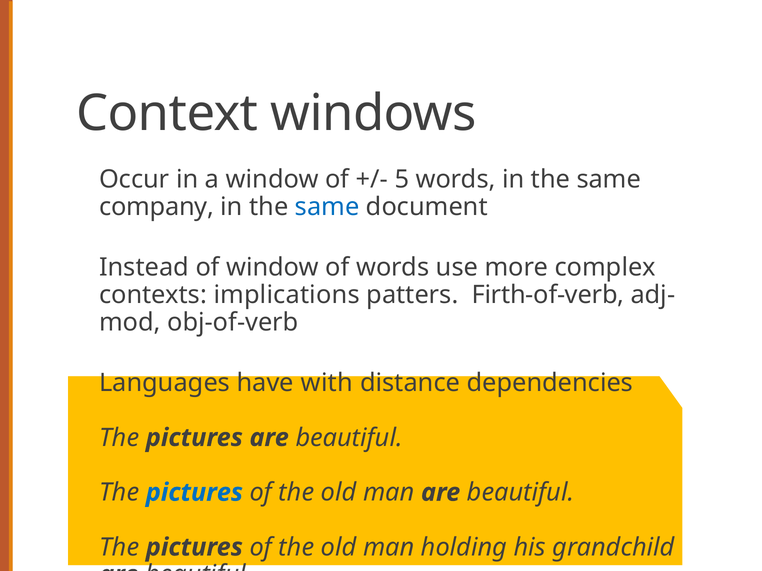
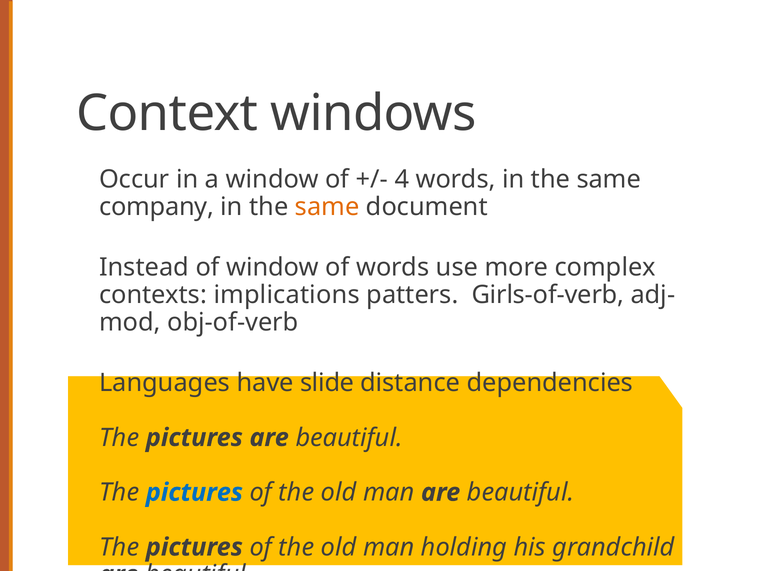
5: 5 -> 4
same at (327, 207) colour: blue -> orange
Firth-of-verb: Firth-of-verb -> Girls-of-verb
with: with -> slide
